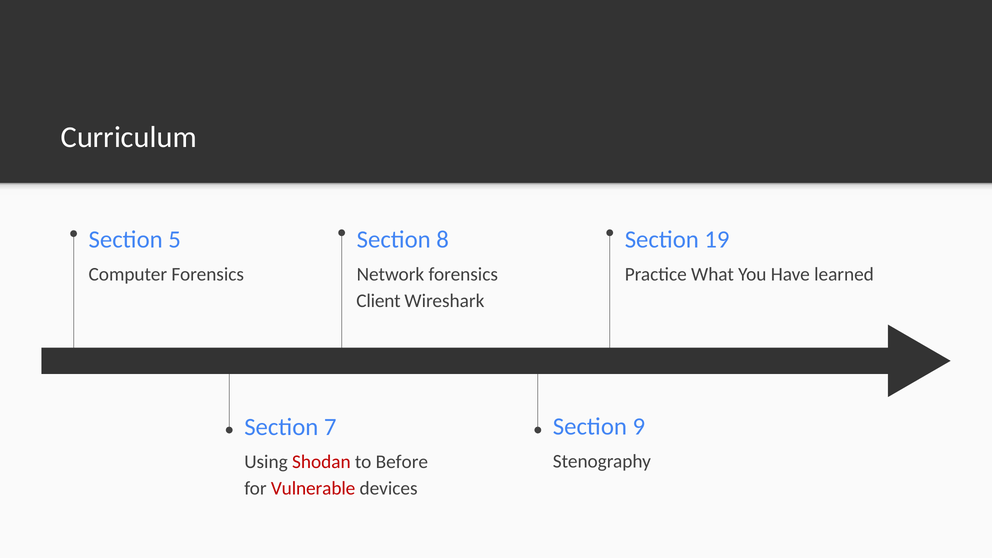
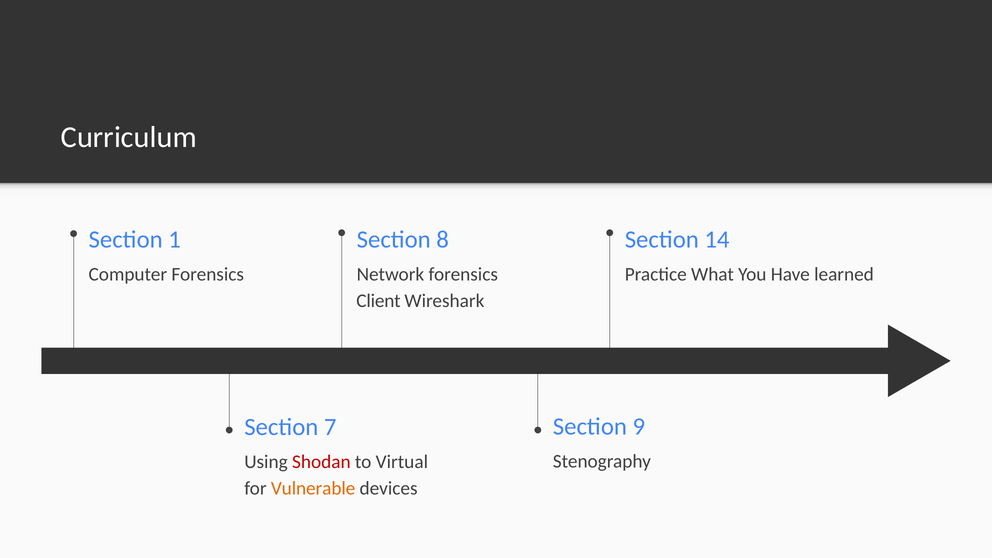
5: 5 -> 1
19: 19 -> 14
Before: Before -> Virtual
Vulnerable colour: red -> orange
